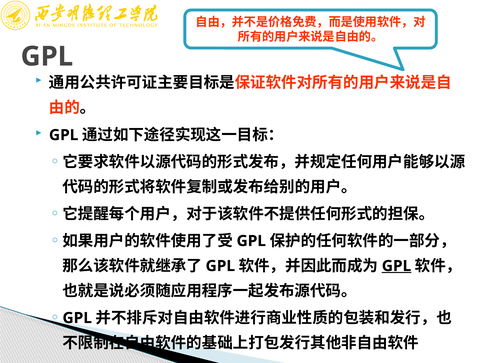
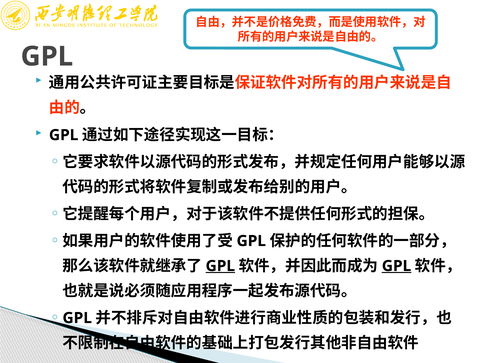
GPL at (220, 266) underline: none -> present
